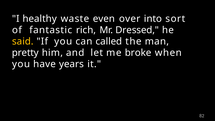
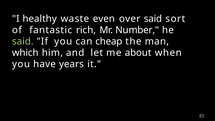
over into: into -> said
Dressed: Dressed -> Number
said at (23, 41) colour: yellow -> light green
called: called -> cheap
pretty: pretty -> which
broke: broke -> about
